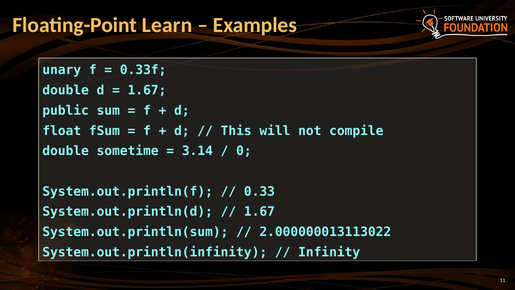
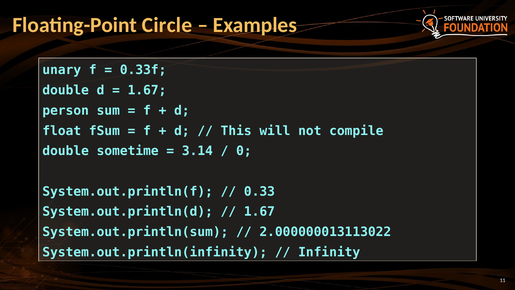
Learn: Learn -> Circle
public: public -> person
